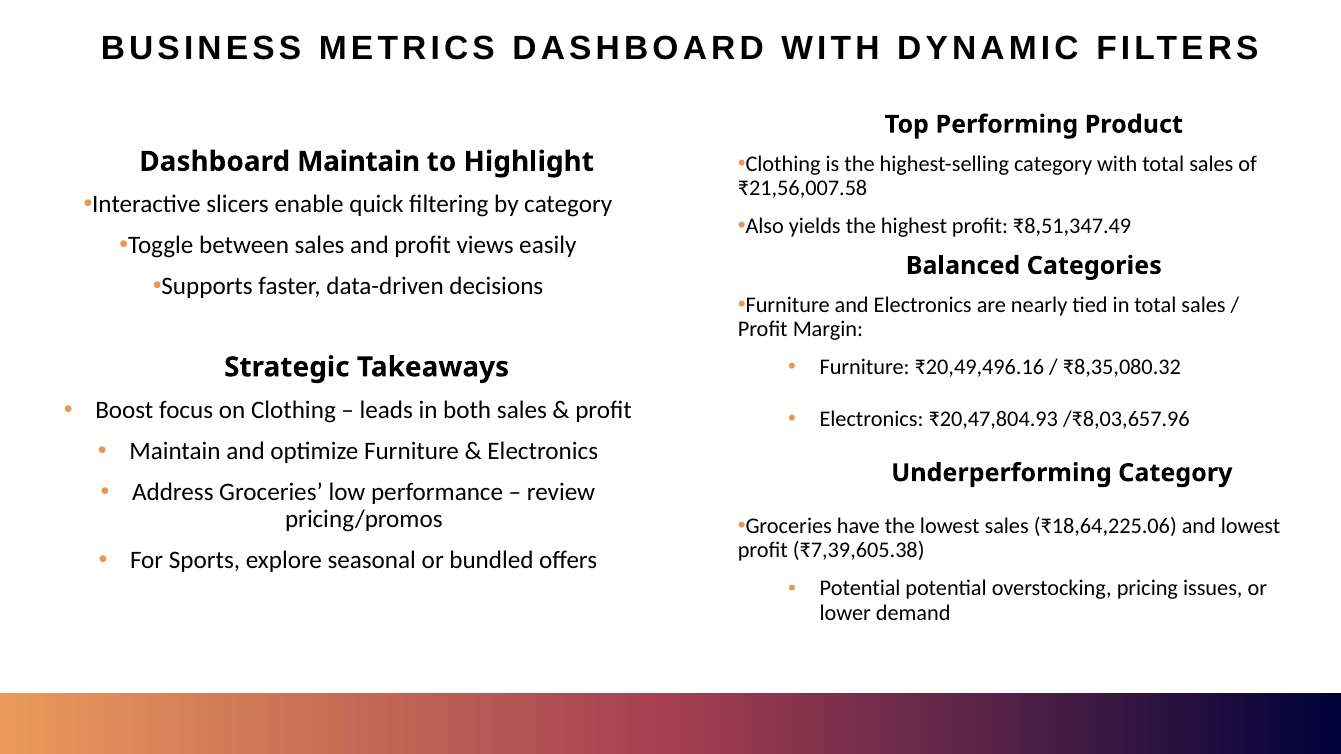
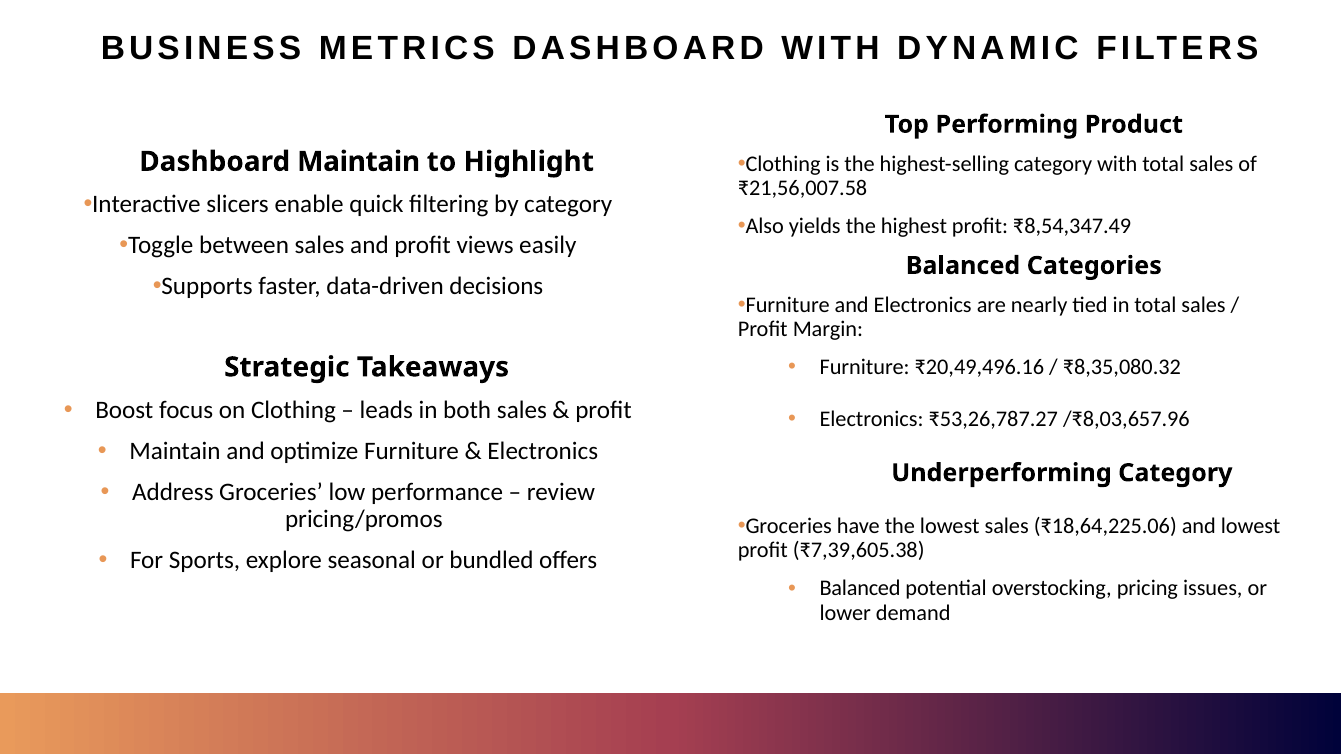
₹8,51,347.49: ₹8,51,347.49 -> ₹8,54,347.49
₹20,47,804.93: ₹20,47,804.93 -> ₹53,26,787.27
Potential at (860, 589): Potential -> Balanced
